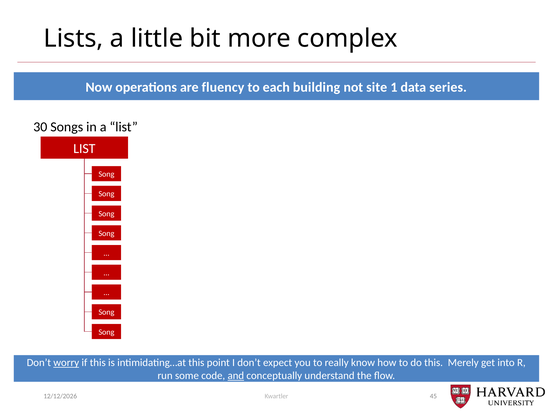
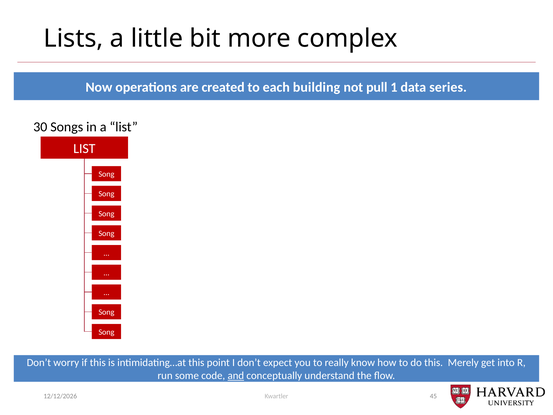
fluency: fluency -> created
site: site -> pull
worry underline: present -> none
